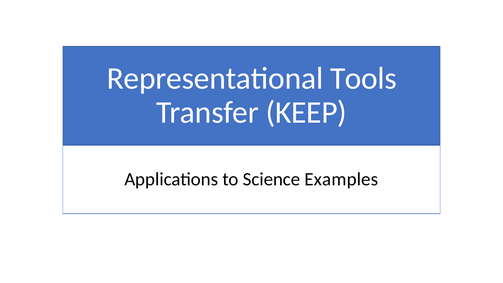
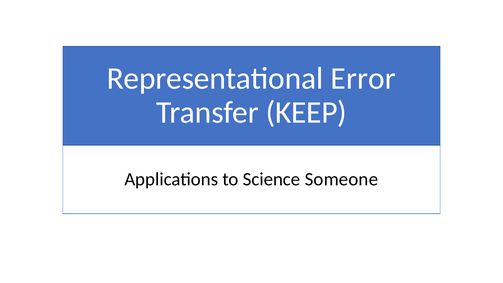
Tools: Tools -> Error
Examples: Examples -> Someone
